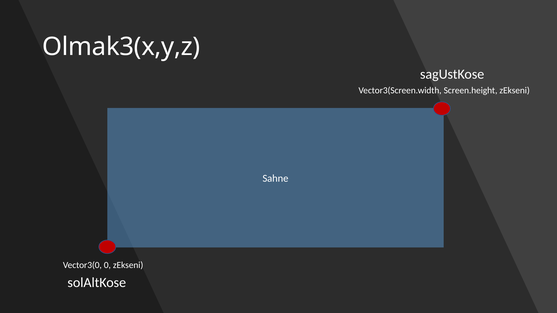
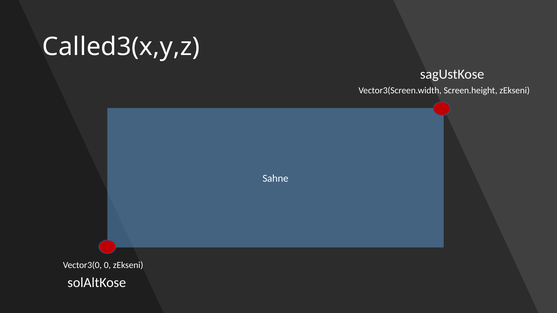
Olmak3(x,y,z: Olmak3(x,y,z -> Called3(x,y,z
